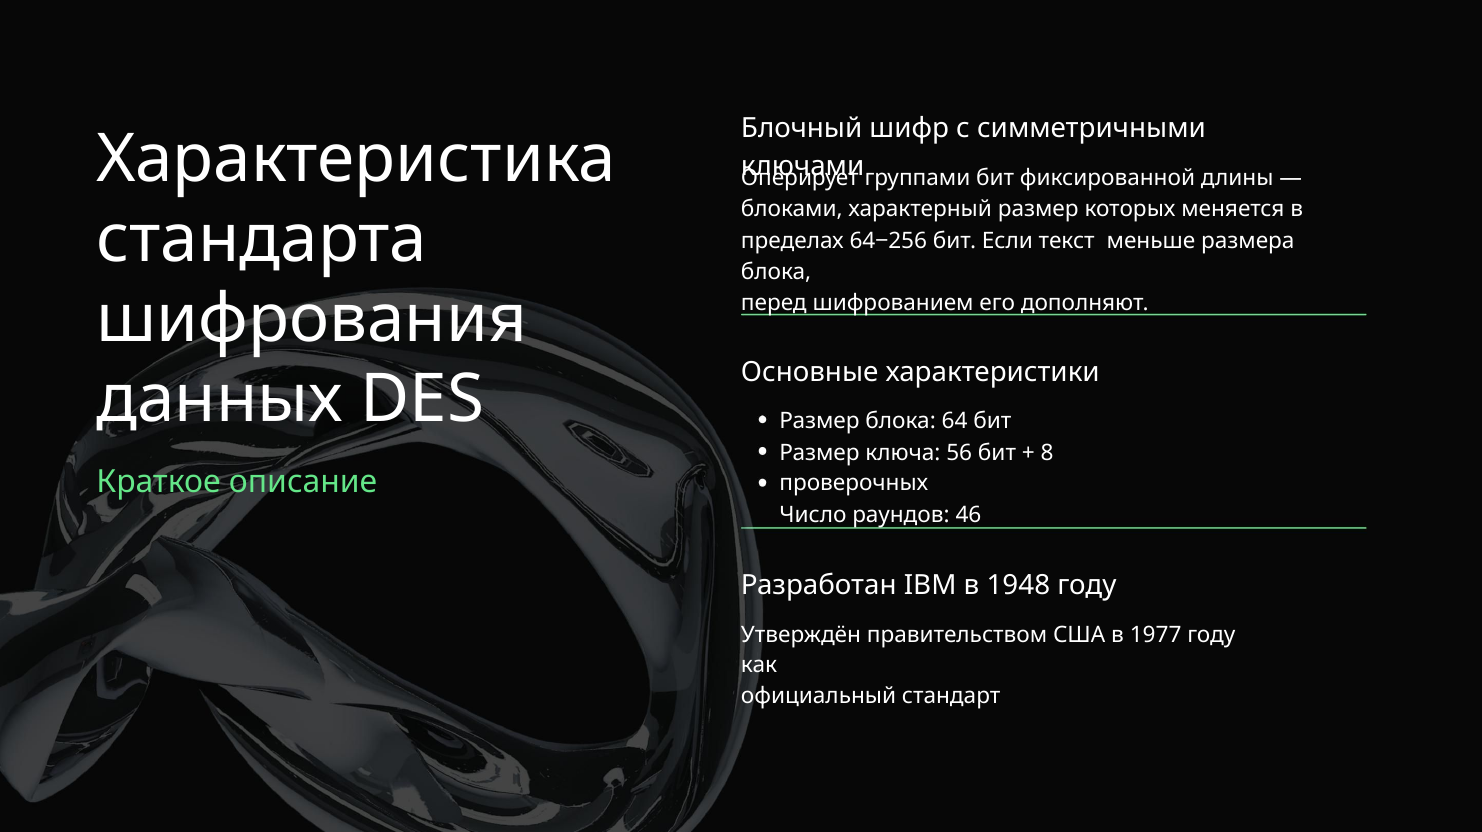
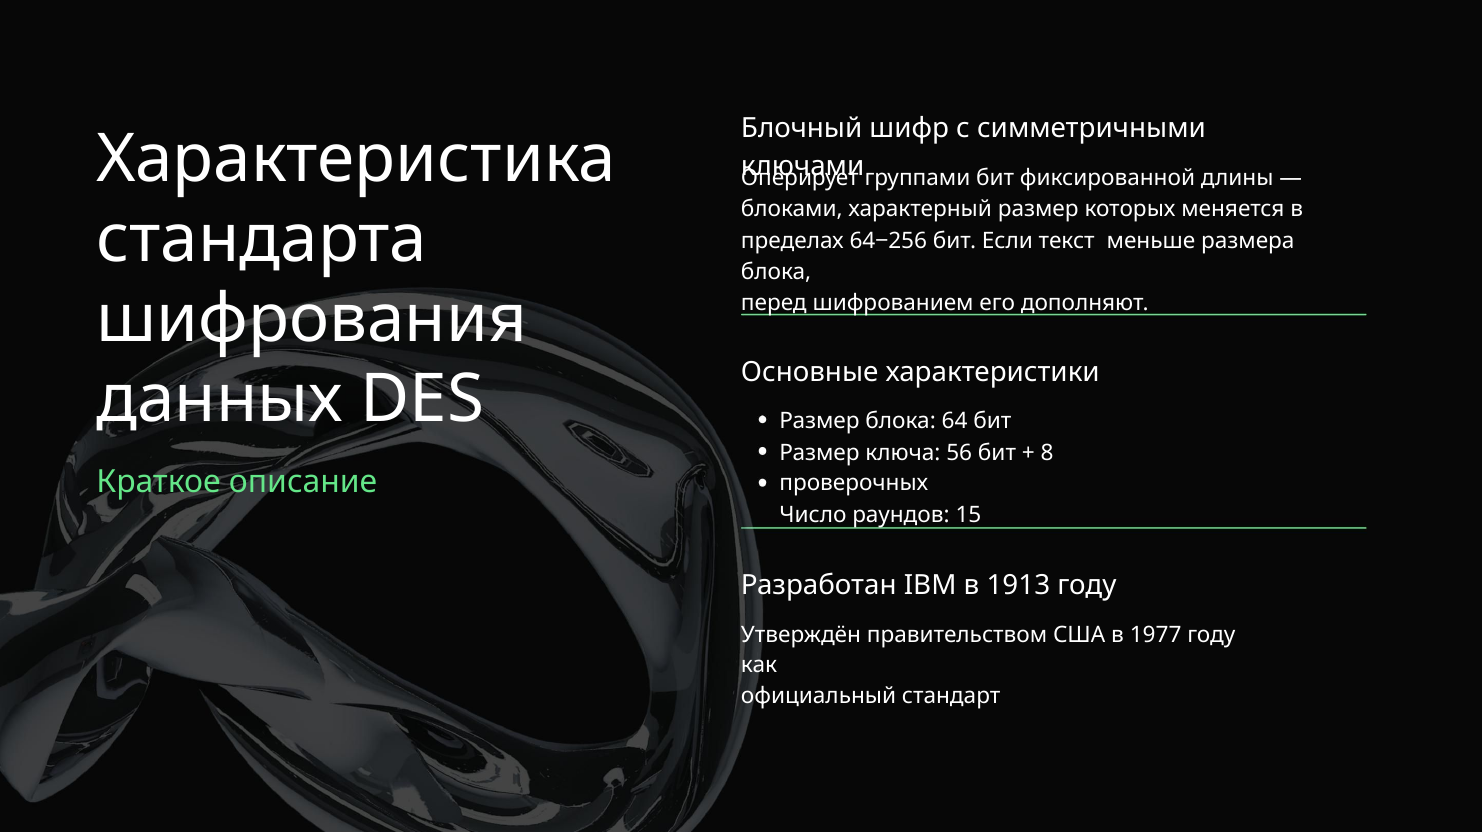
46: 46 -> 15
1948: 1948 -> 1913
